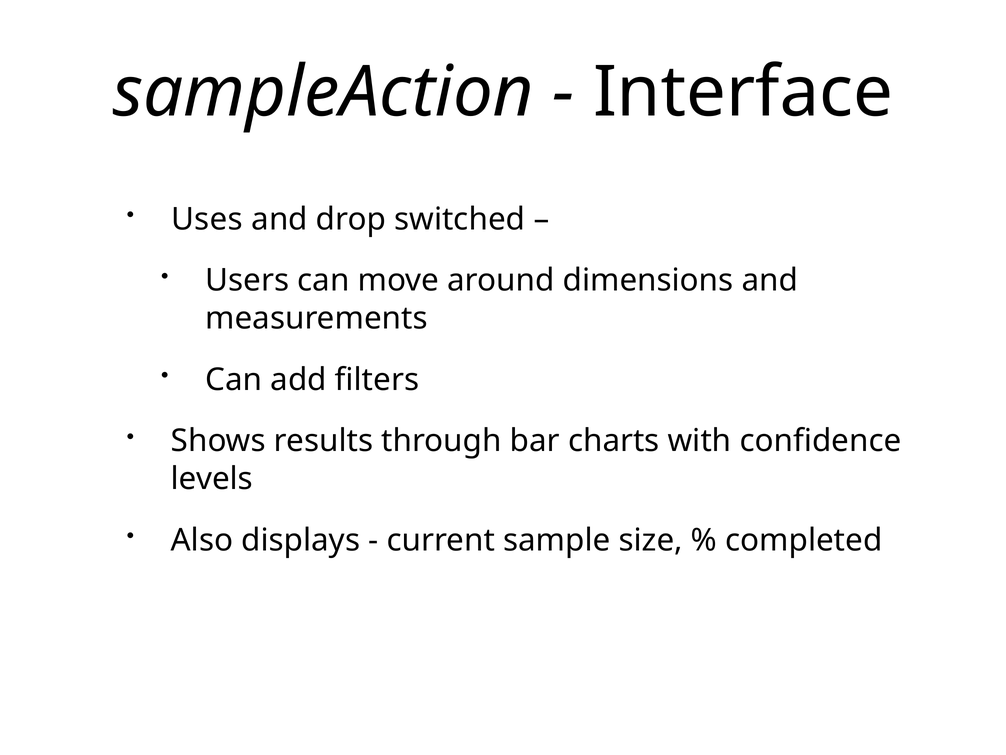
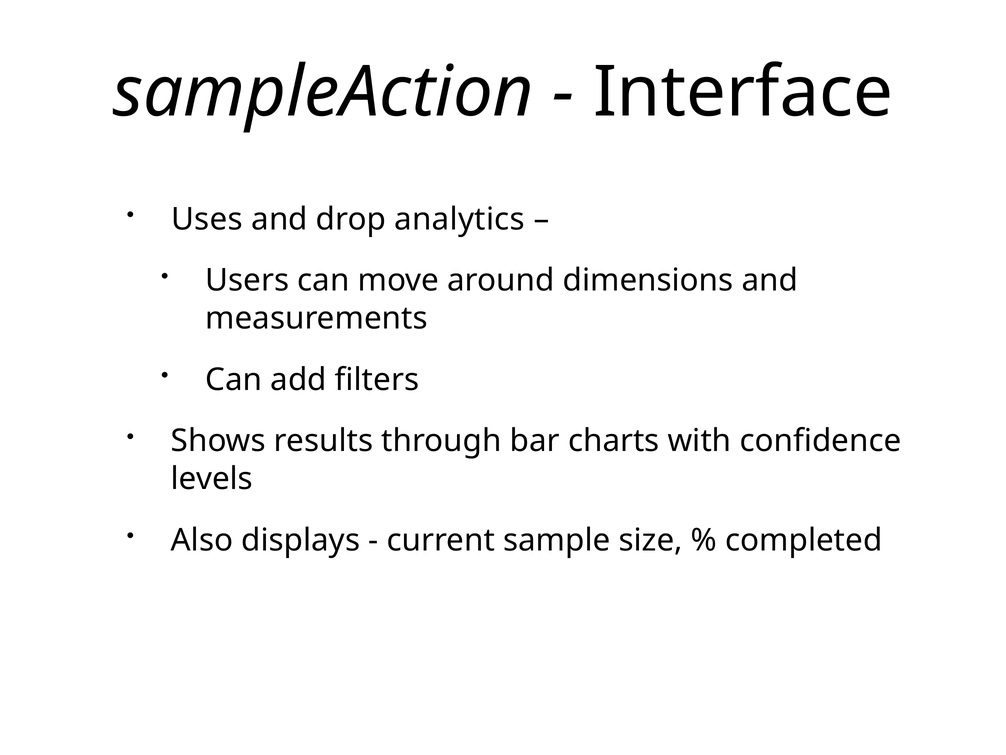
switched: switched -> analytics
